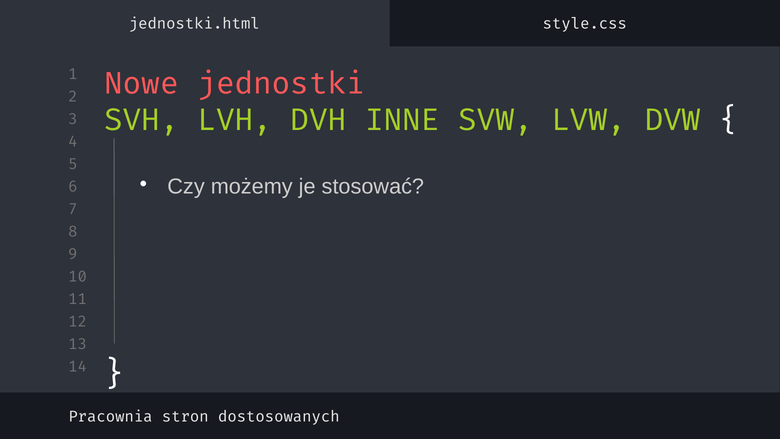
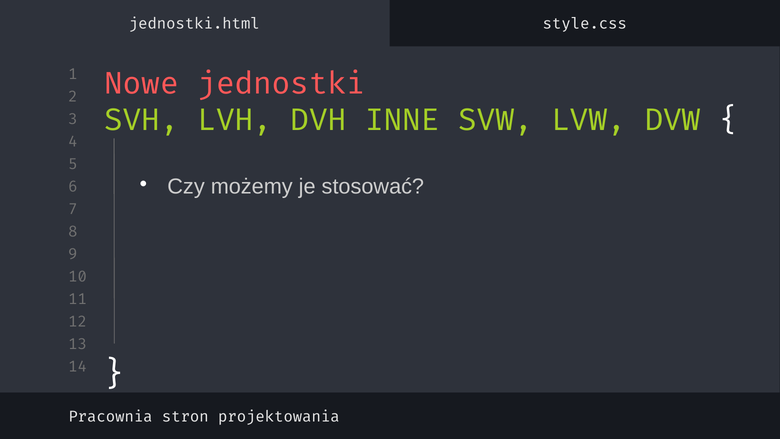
dostosowanych: dostosowanych -> projektowania
